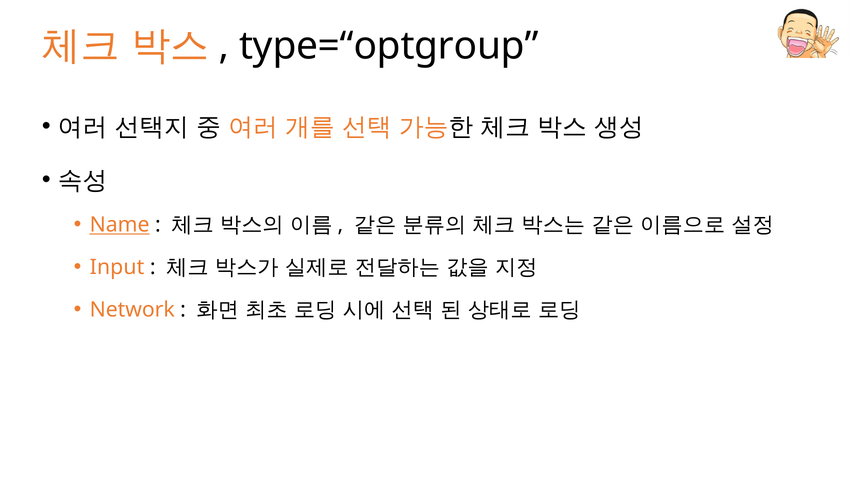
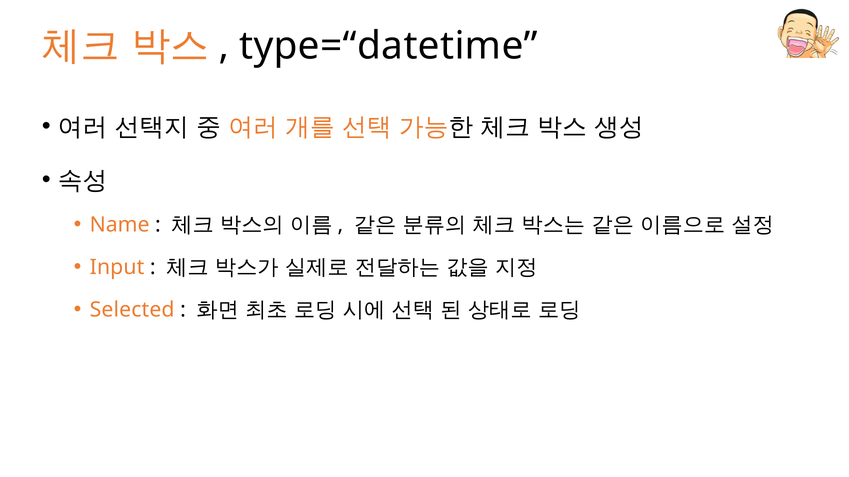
type=“optgroup: type=“optgroup -> type=“datetime
Name underline: present -> none
Network: Network -> Selected
